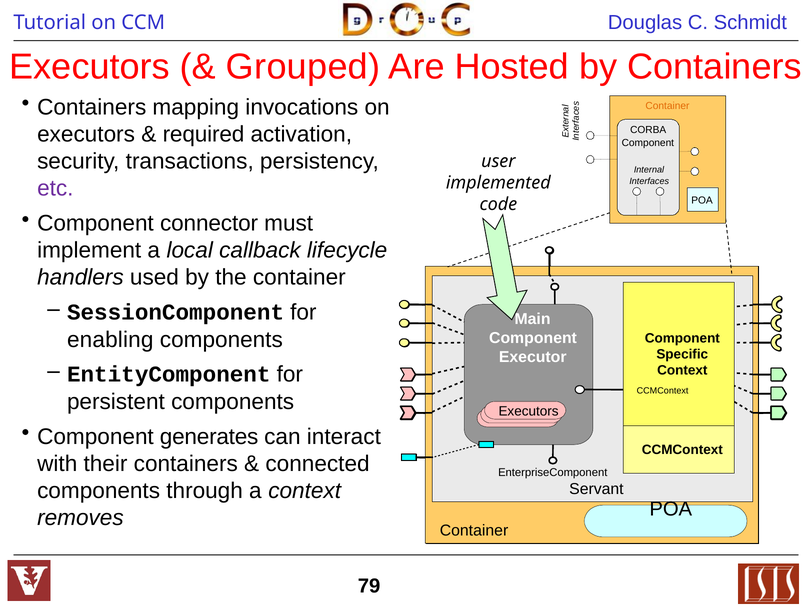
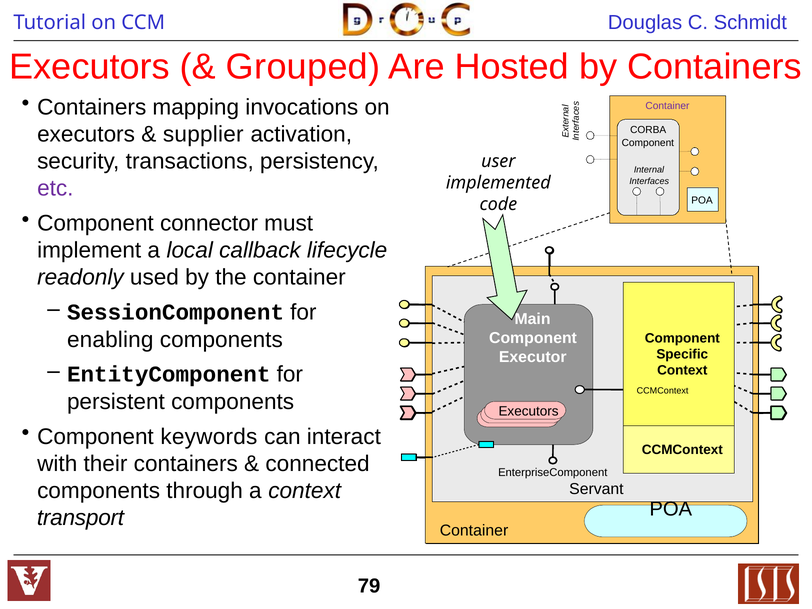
Container at (667, 106) colour: orange -> purple
required: required -> supplier
handlers: handlers -> readonly
generates: generates -> keywords
removes: removes -> transport
